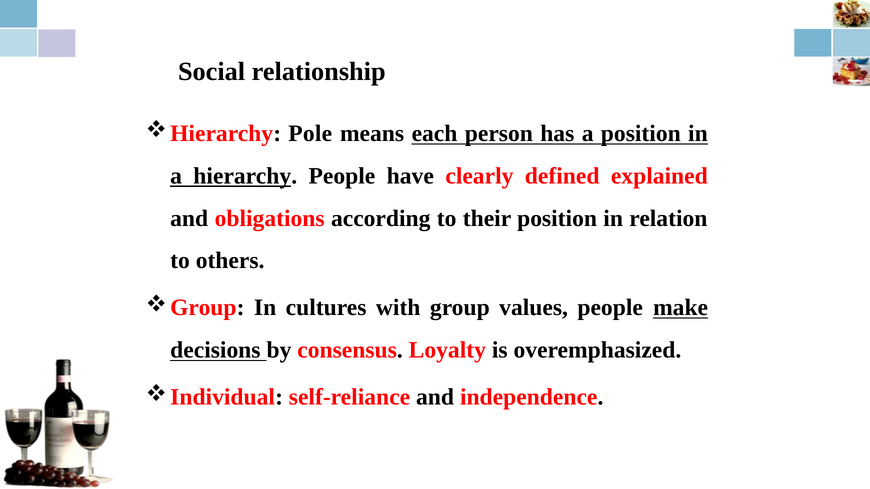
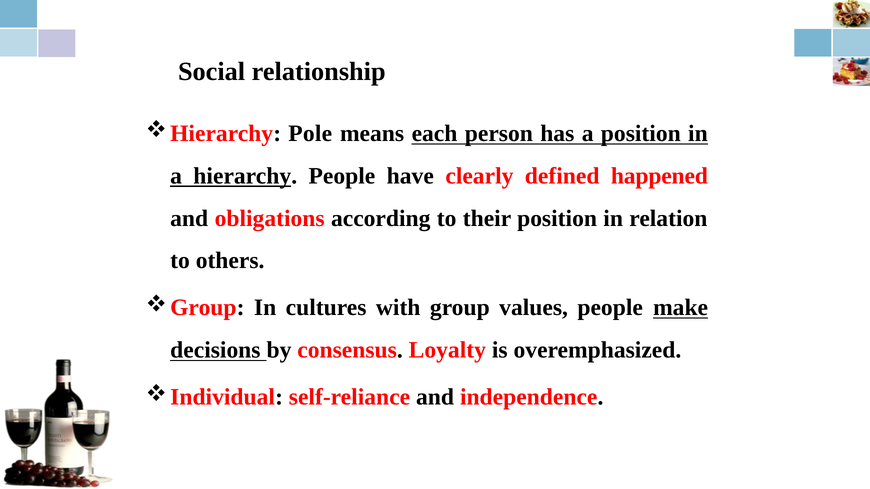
explained: explained -> happened
